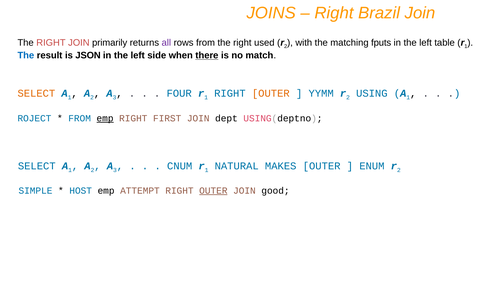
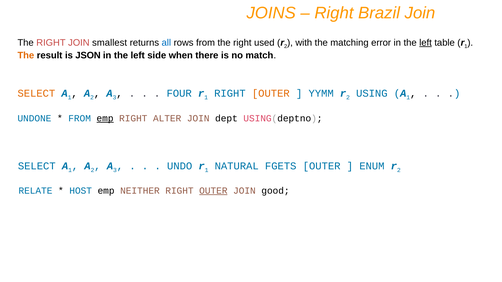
primarily: primarily -> smallest
all colour: purple -> blue
fputs: fputs -> error
left at (426, 43) underline: none -> present
The at (26, 55) colour: blue -> orange
there underline: present -> none
ROJECT: ROJECT -> UNDONE
FIRST: FIRST -> ALTER
CNUM: CNUM -> UNDO
MAKES: MAKES -> FGETS
SIMPLE: SIMPLE -> RELATE
ATTEMPT: ATTEMPT -> NEITHER
